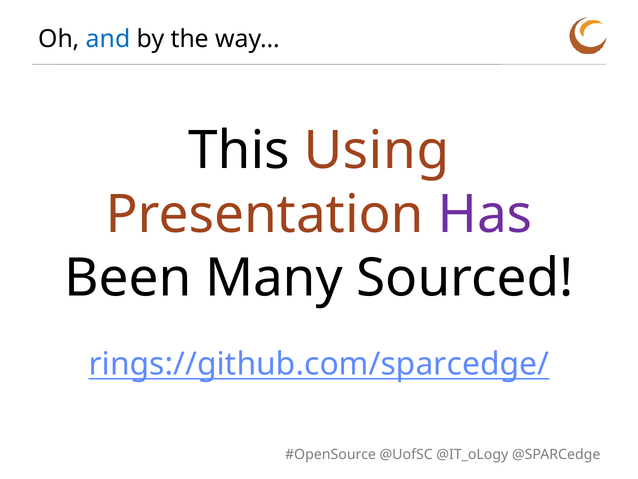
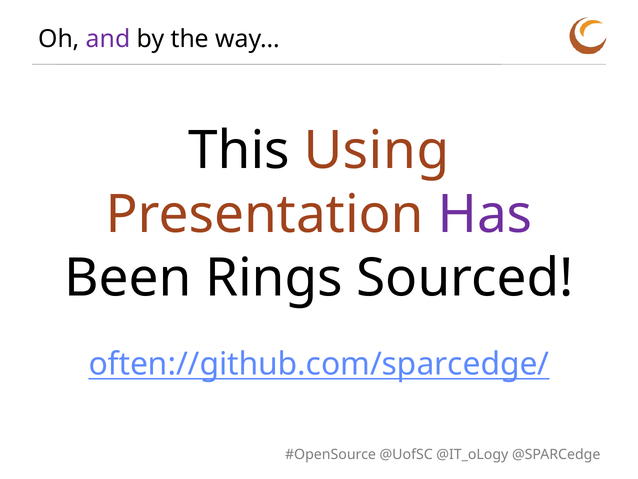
and colour: blue -> purple
Many: Many -> Rings
rings://github.com/sparcedge/: rings://github.com/sparcedge/ -> often://github.com/sparcedge/
